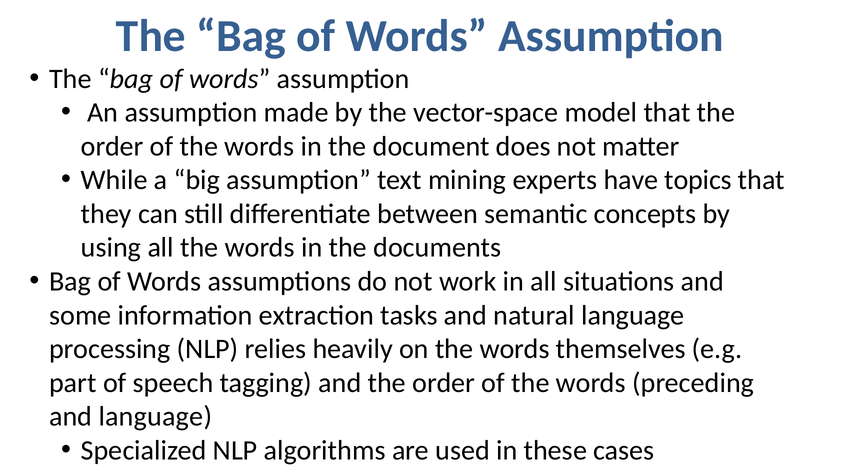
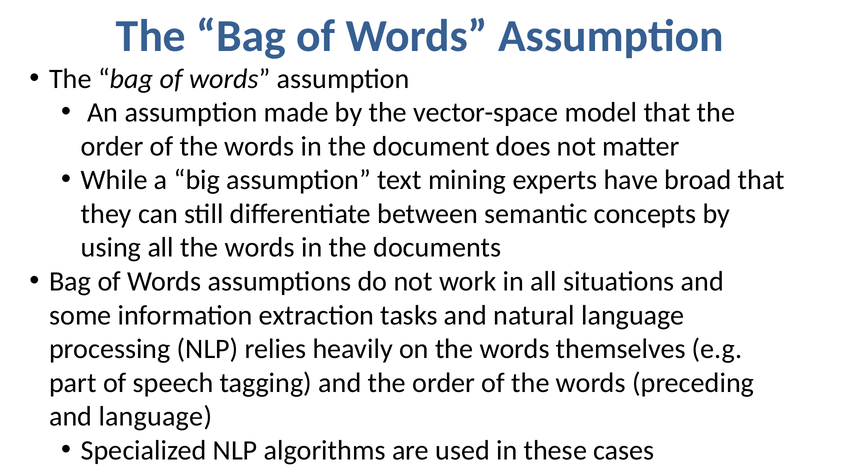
topics: topics -> broad
